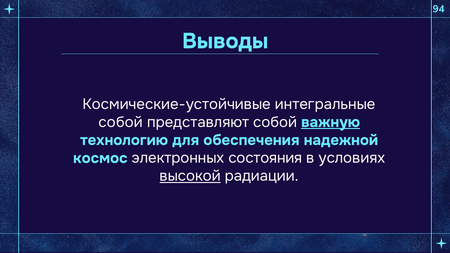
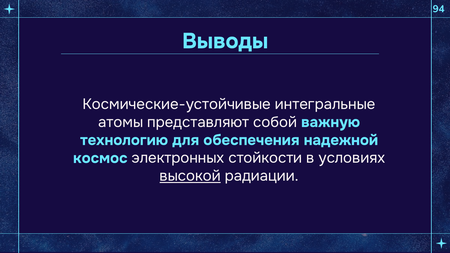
собой at (121, 122): собой -> атомы
важную underline: present -> none
состояния: состояния -> стойкости
